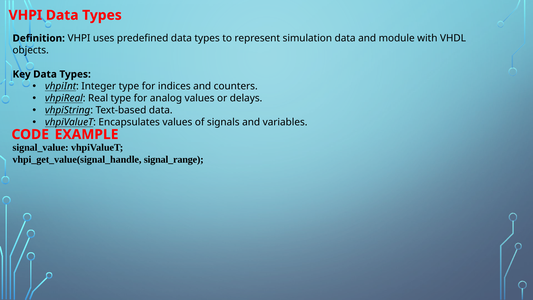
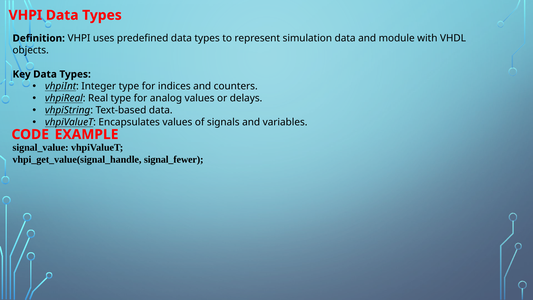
signal_range: signal_range -> signal_fewer
